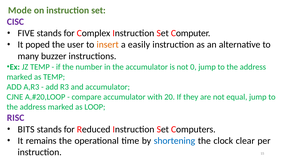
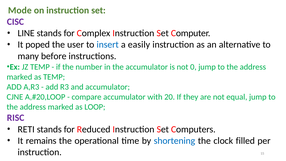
FIVE: FIVE -> LINE
insert colour: orange -> blue
buzzer: buzzer -> before
BITS: BITS -> RETI
clear: clear -> filled
